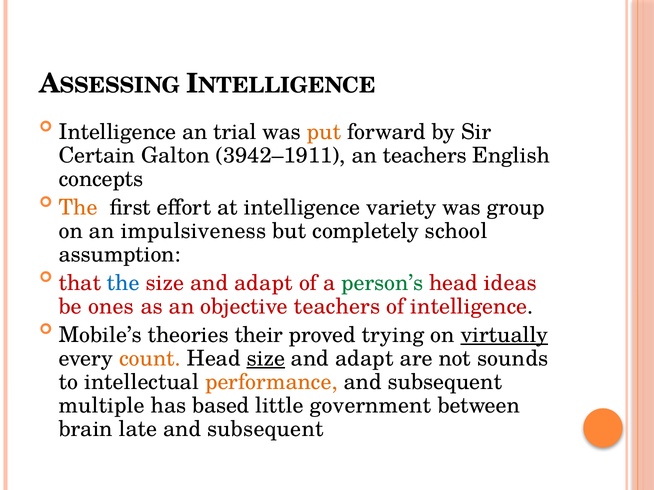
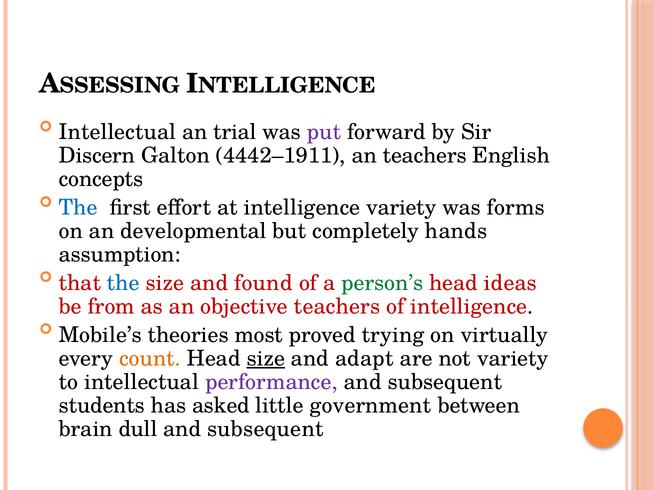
Intelligence at (118, 132): Intelligence -> Intellectual
put colour: orange -> purple
Certain: Certain -> Discern
3942–1911: 3942–1911 -> 4442–1911
The at (78, 208) colour: orange -> blue
group: group -> forms
impulsiveness: impulsiveness -> developmental
school: school -> hands
adapt at (263, 283): adapt -> found
ones: ones -> from
their: their -> most
virtually underline: present -> none
not sounds: sounds -> variety
performance colour: orange -> purple
multiple: multiple -> students
based: based -> asked
late: late -> dull
